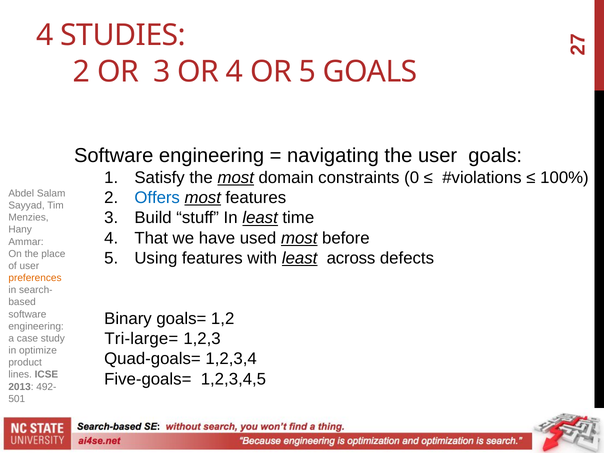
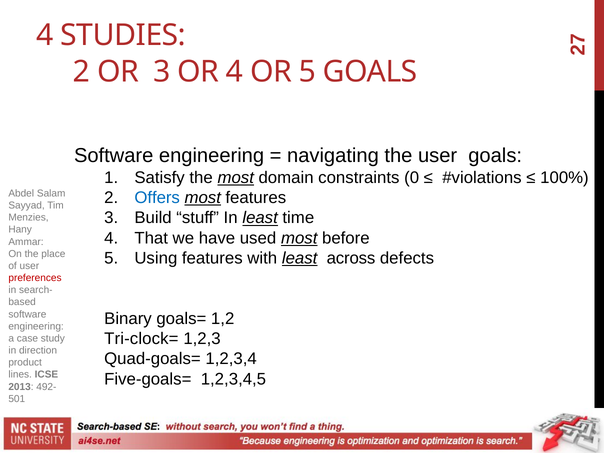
preferences colour: orange -> red
Tri-large=: Tri-large= -> Tri-clock=
optimize: optimize -> direction
